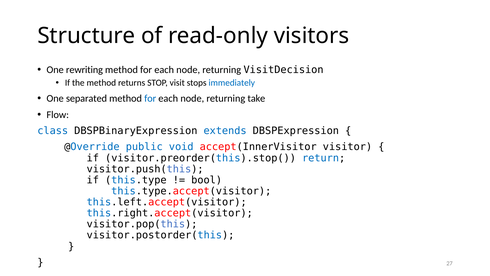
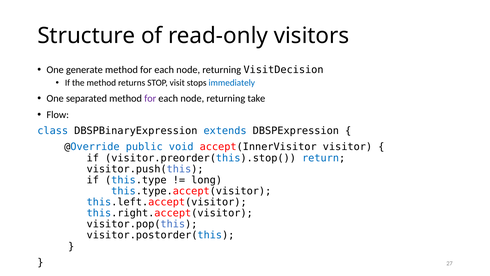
rewriting: rewriting -> generate
for at (150, 98) colour: blue -> purple
bool: bool -> long
